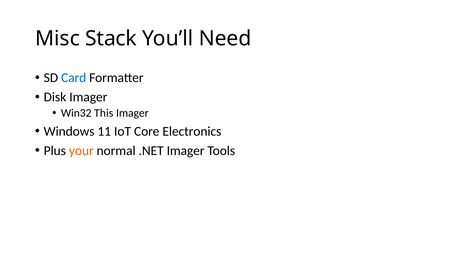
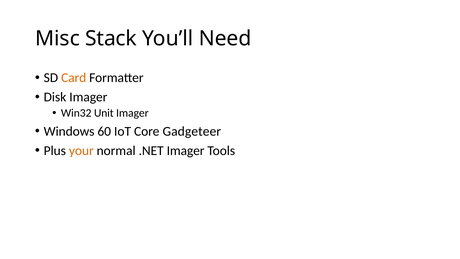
Card colour: blue -> orange
This: This -> Unit
11: 11 -> 60
Electronics: Electronics -> Gadgeteer
